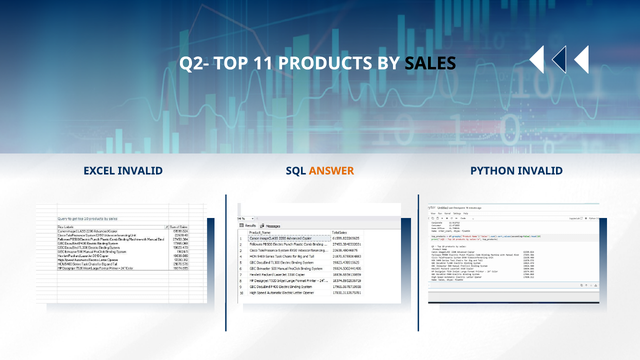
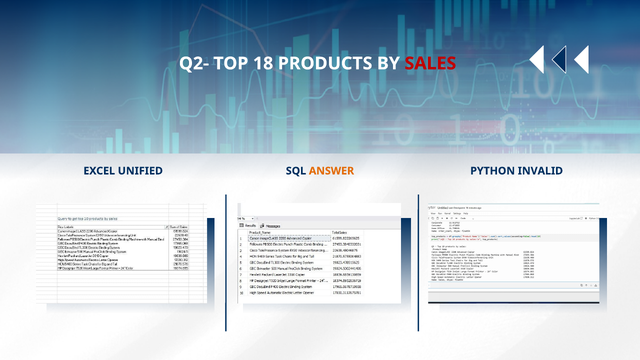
11: 11 -> 18
SALES colour: black -> red
EXCEL INVALID: INVALID -> UNIFIED
